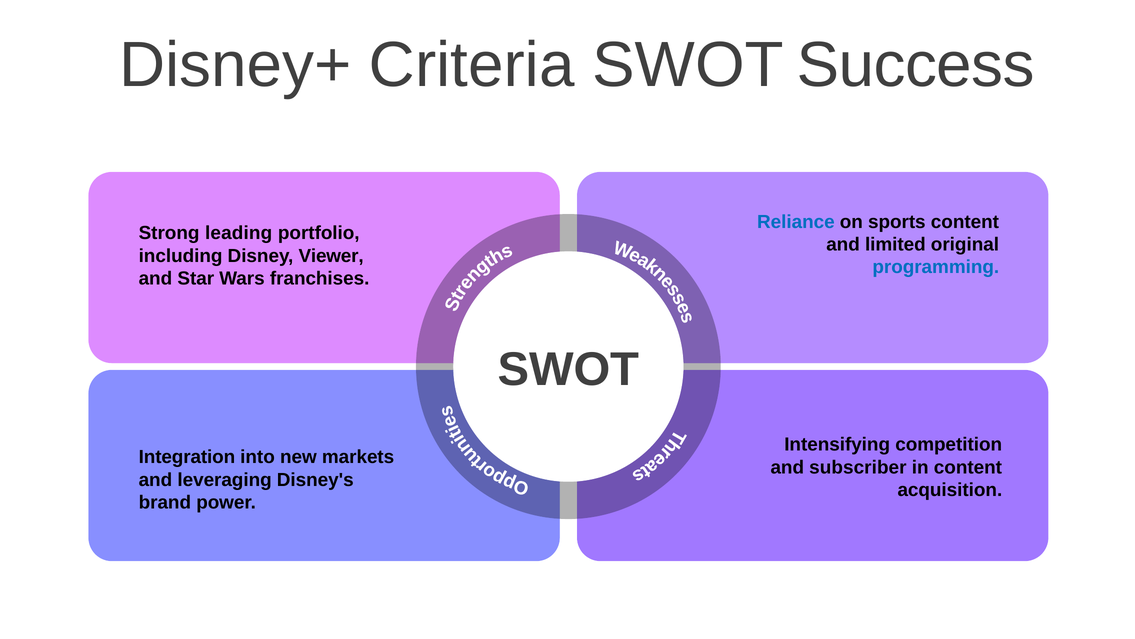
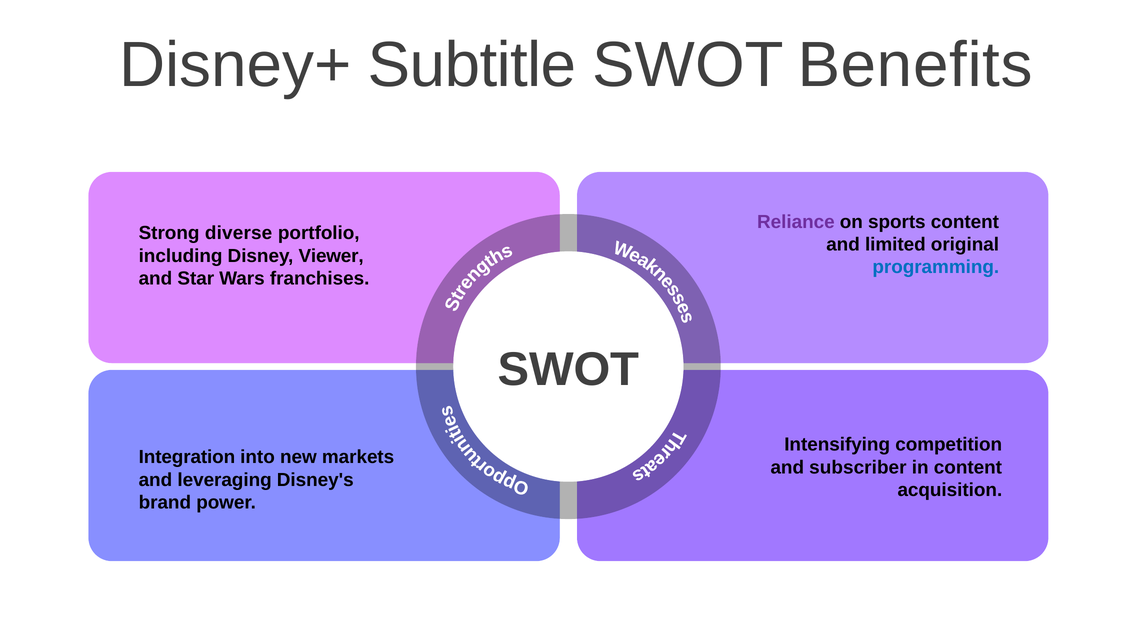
Criteria: Criteria -> Subtitle
Success: Success -> Benefits
Reliance colour: blue -> purple
leading: leading -> diverse
